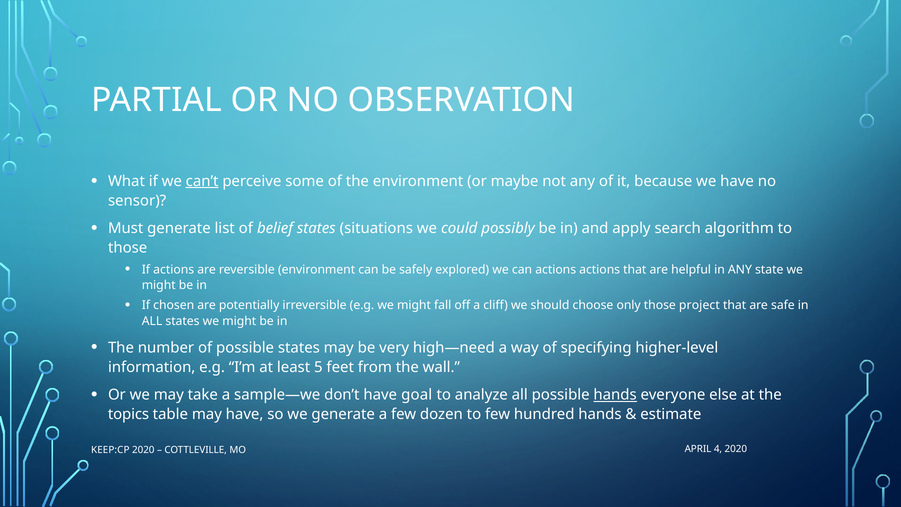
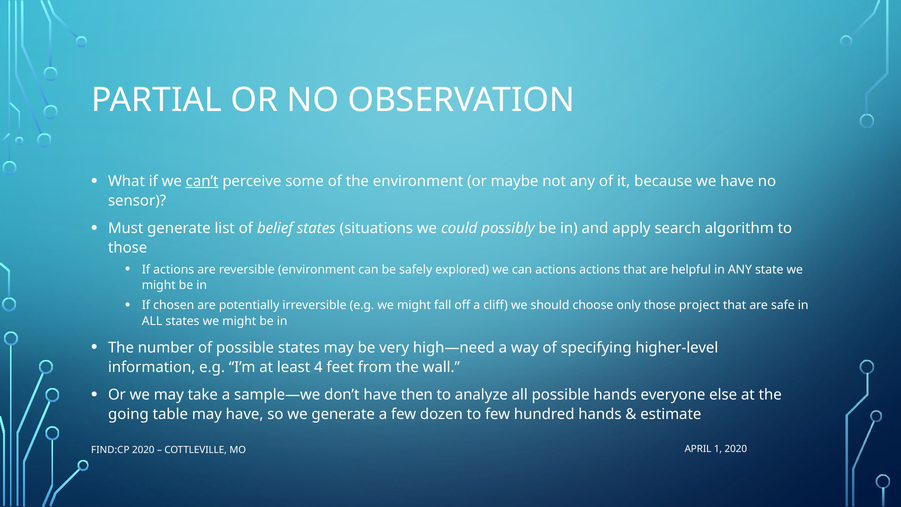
5: 5 -> 4
goal: goal -> then
hands at (615, 395) underline: present -> none
topics: topics -> going
KEEP:CP: KEEP:CP -> FIND:CP
4: 4 -> 1
